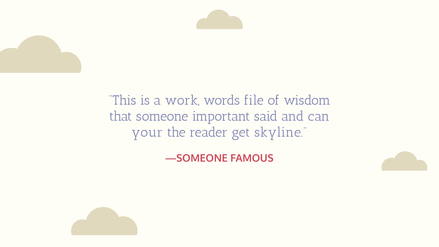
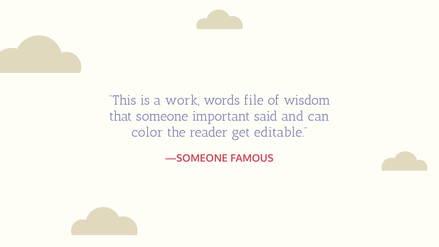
your: your -> color
skyline: skyline -> editable
